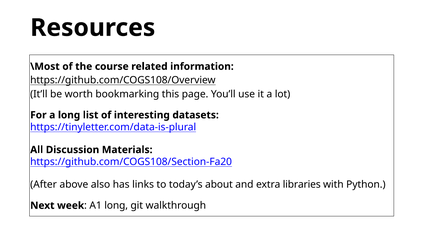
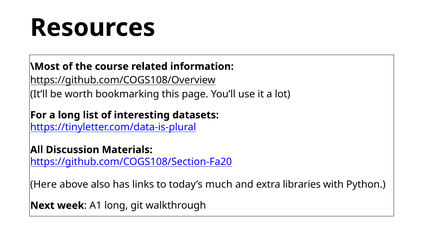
After: After -> Here
about: about -> much
